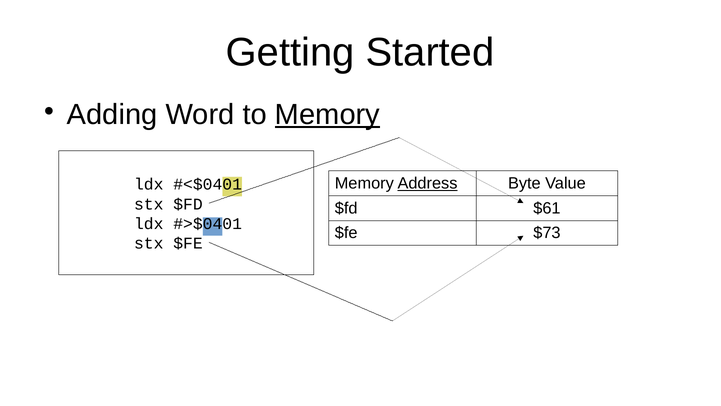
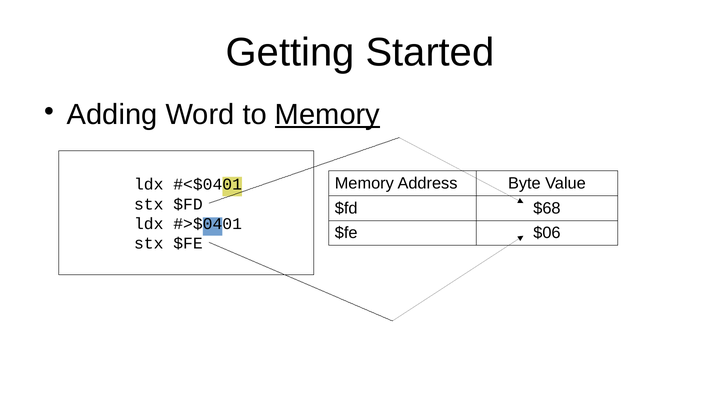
Address underline: present -> none
$61: $61 -> $68
$73: $73 -> $06
